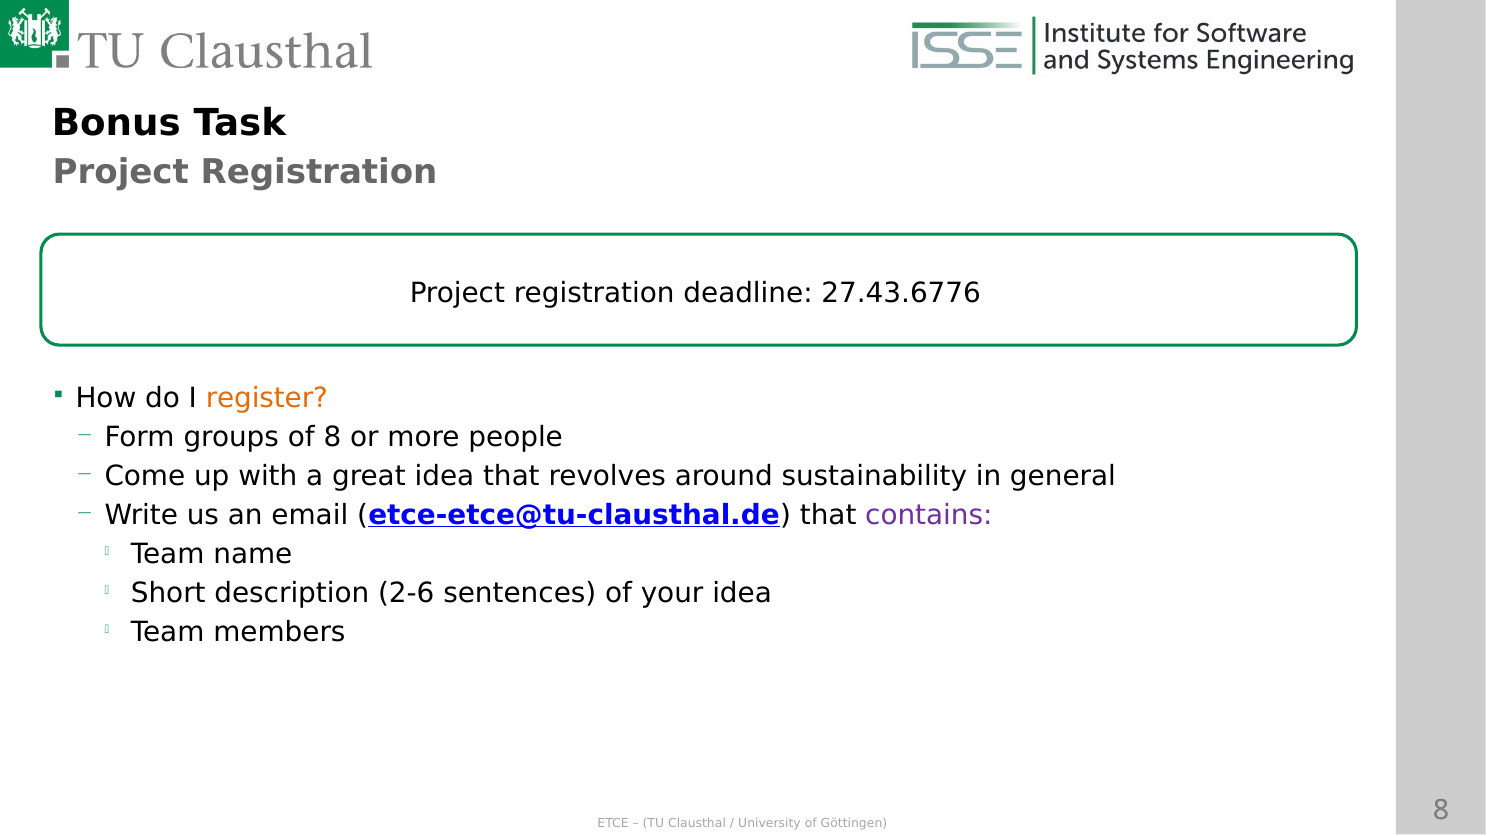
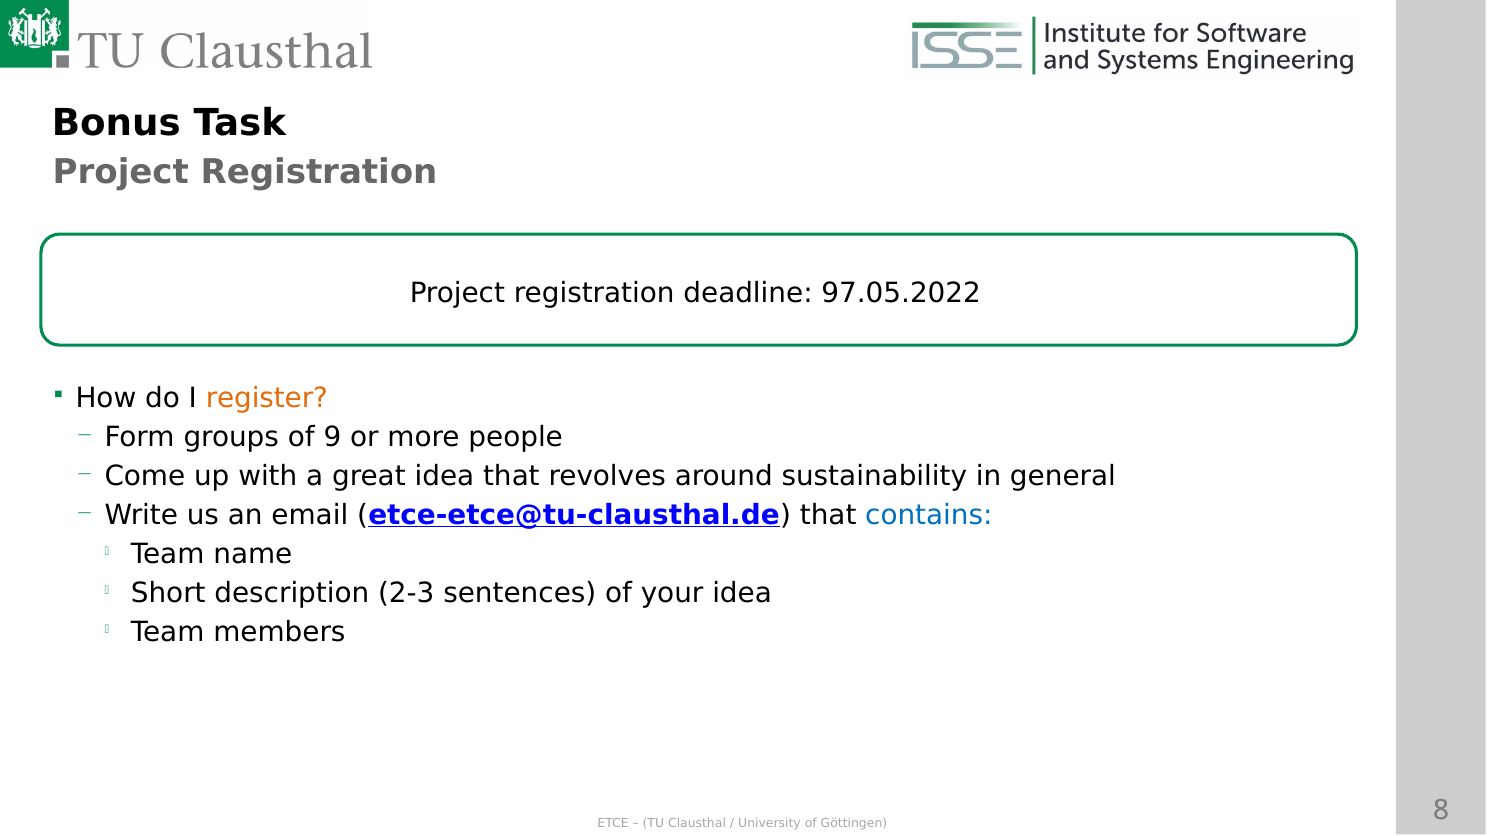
27.43.6776: 27.43.6776 -> 97.05.2022
8: 8 -> 9
contains colour: purple -> blue
2-6: 2-6 -> 2-3
